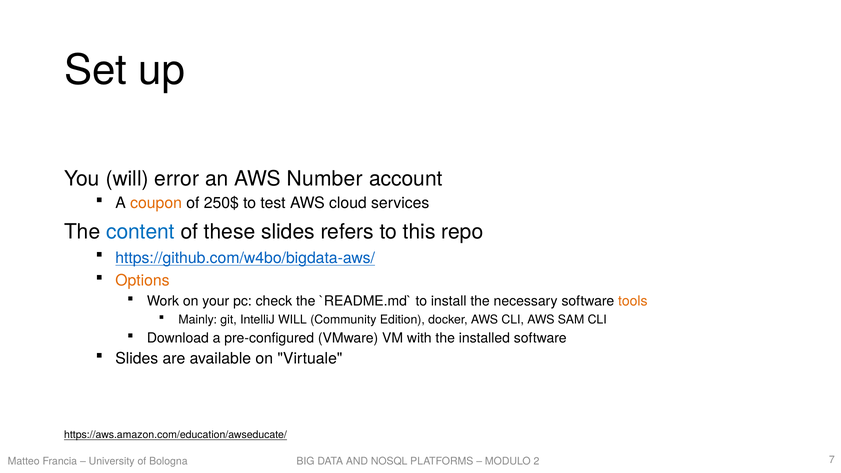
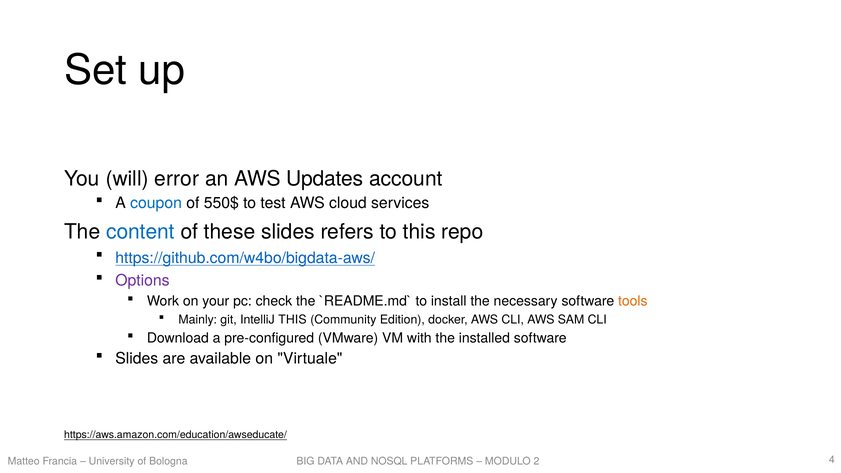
Number: Number -> Updates
coupon colour: orange -> blue
250$: 250$ -> 550$
Options colour: orange -> purple
IntelliJ WILL: WILL -> THIS
7: 7 -> 4
